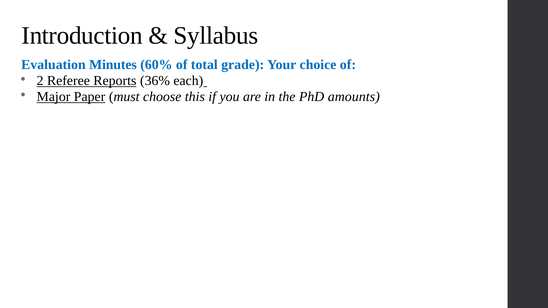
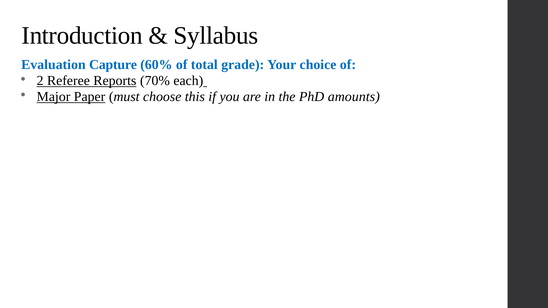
Minutes: Minutes -> Capture
36%: 36% -> 70%
